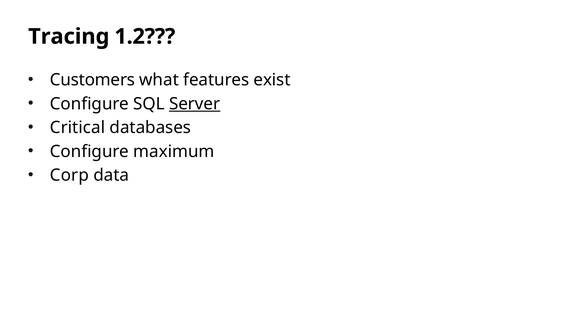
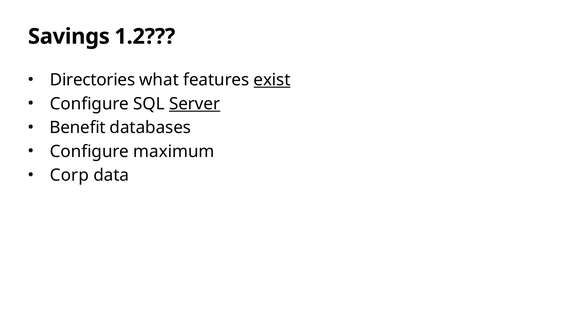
Tracing: Tracing -> Savings
Customers: Customers -> Directories
exist underline: none -> present
Critical: Critical -> Benefit
